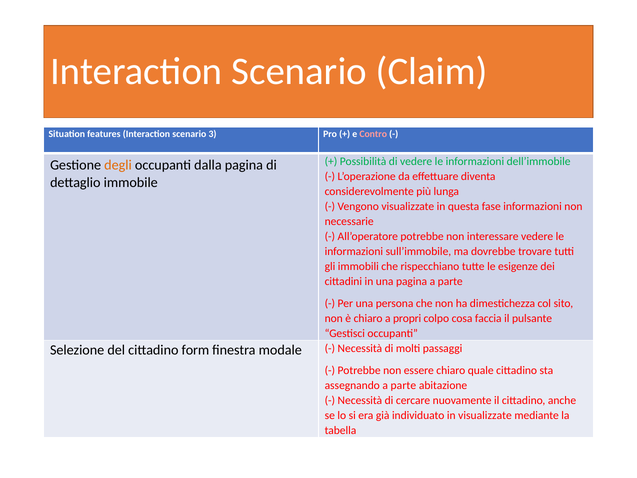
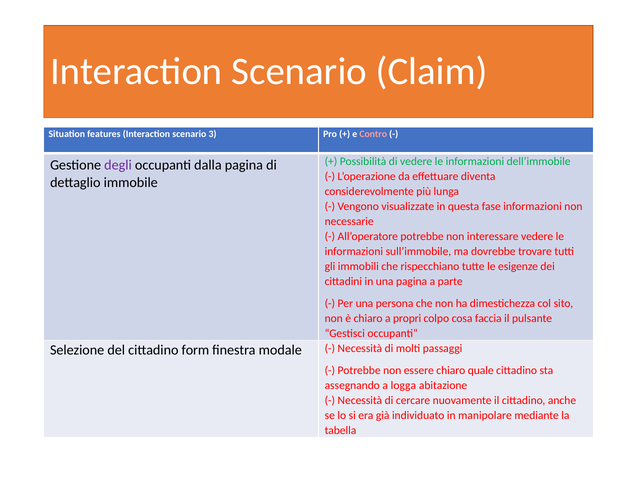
degli colour: orange -> purple
assegnando a parte: parte -> logga
in visualizzate: visualizzate -> manipolare
